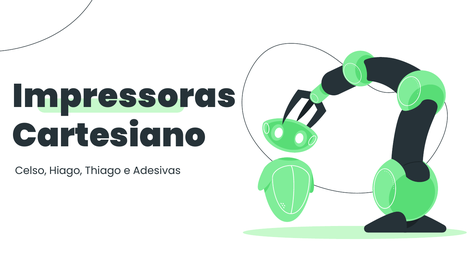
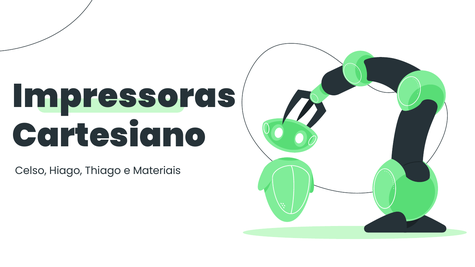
Adesivas: Adesivas -> Materiais
